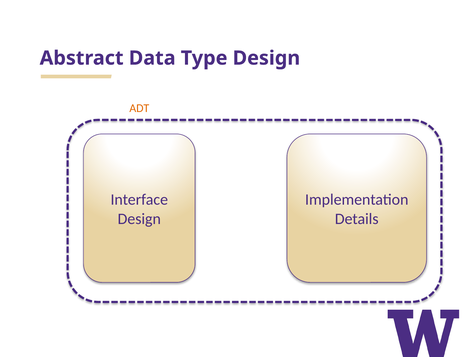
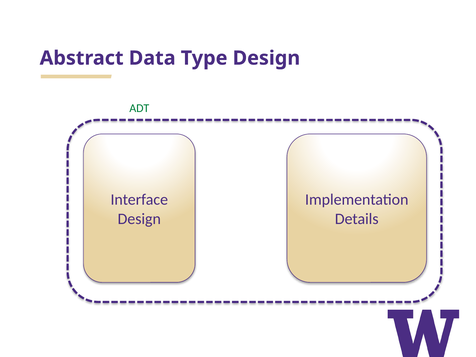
ADT colour: orange -> green
